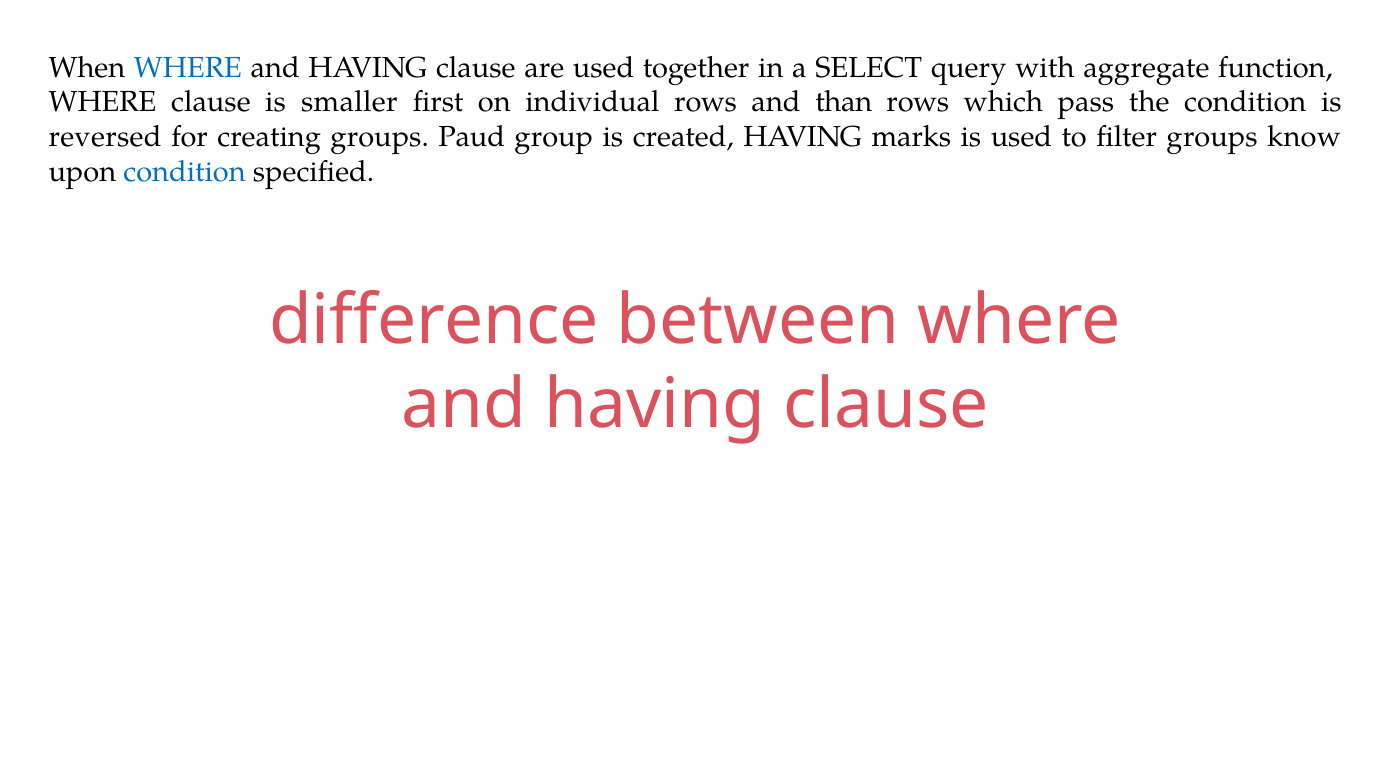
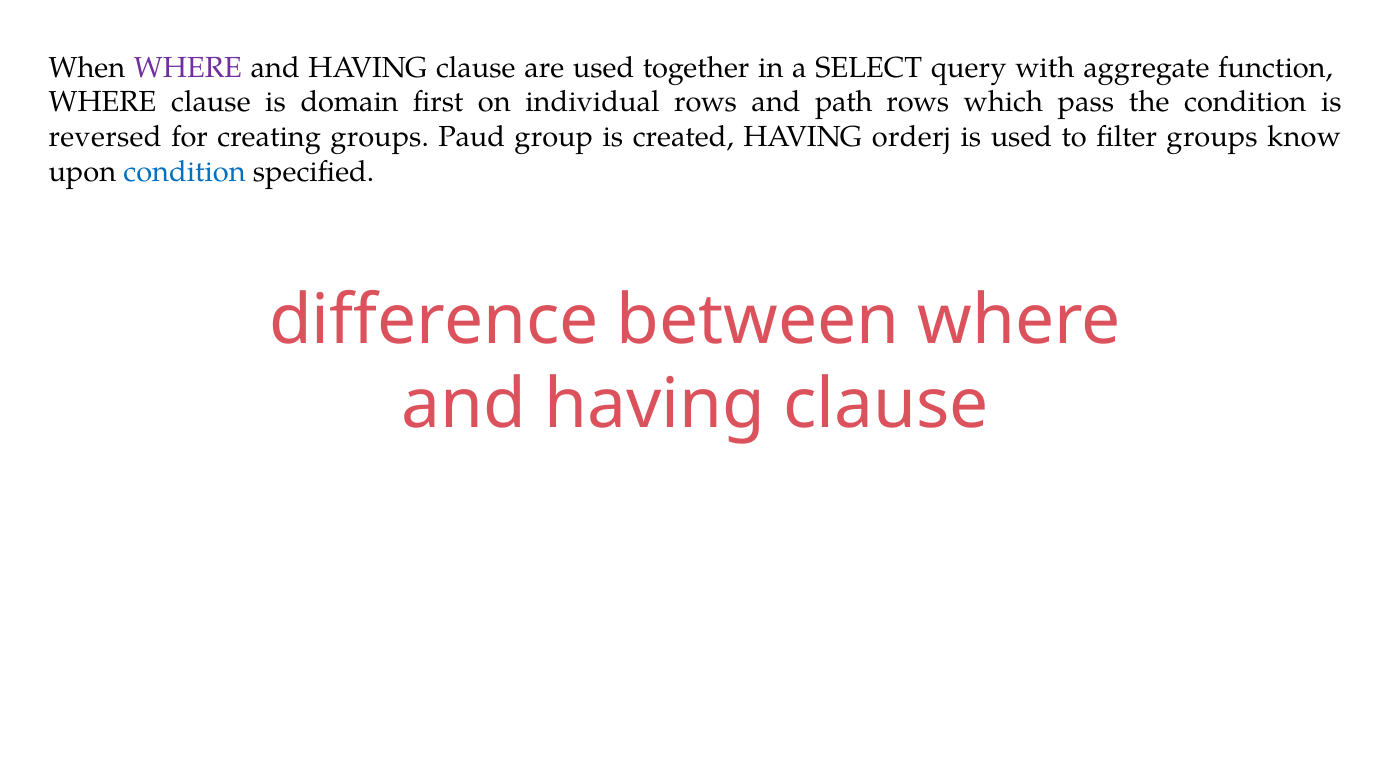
WHERE at (188, 68) colour: blue -> purple
smaller: smaller -> domain
than: than -> path
marks: marks -> orderj
